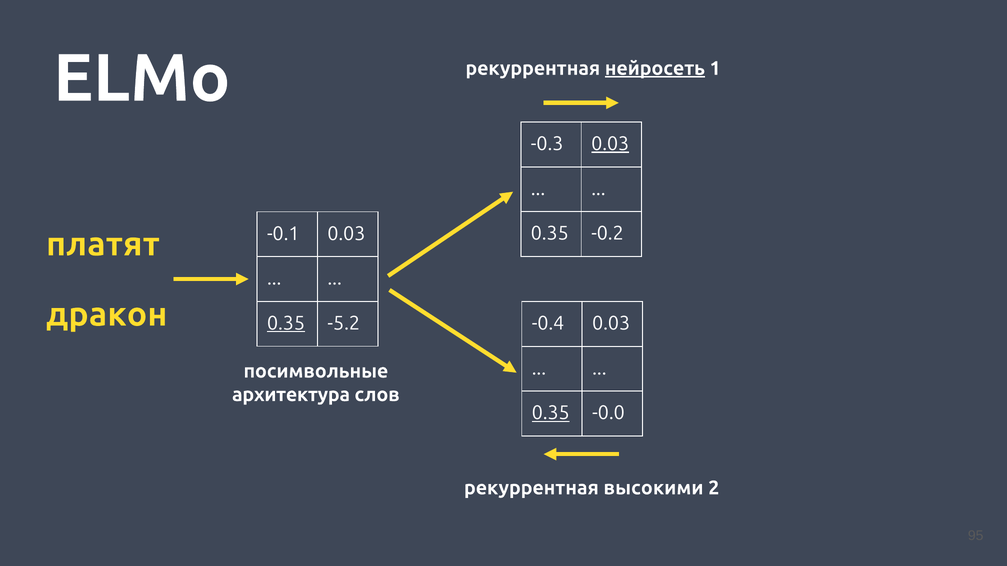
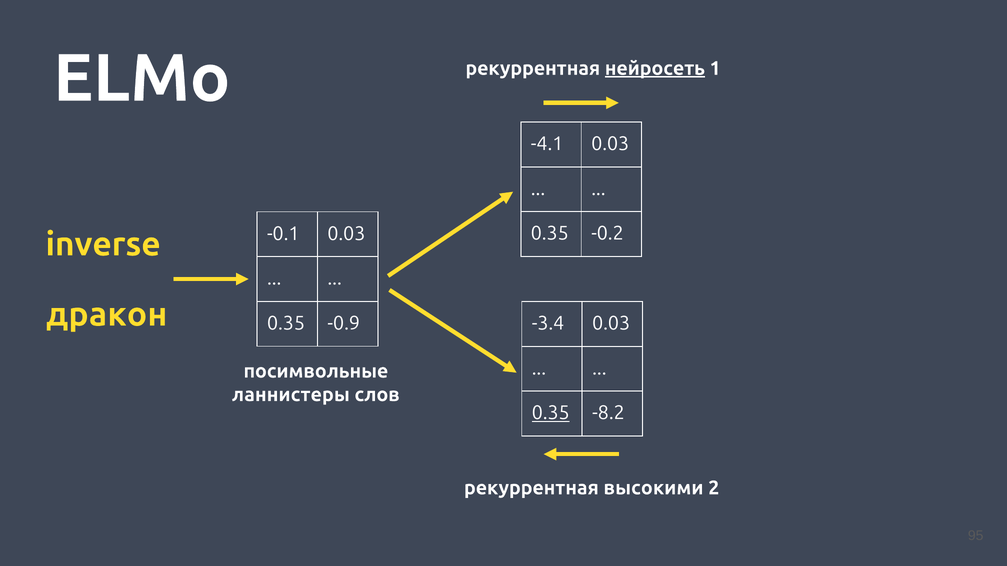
-0.3: -0.3 -> -4.1
0.03 at (610, 144) underline: present -> none
платят: платят -> inverse
0.35 at (286, 324) underline: present -> none
-5.2: -5.2 -> -0.9
-0.4: -0.4 -> -3.4
архитектура: архитектура -> ланнистеры
-0.0: -0.0 -> -8.2
